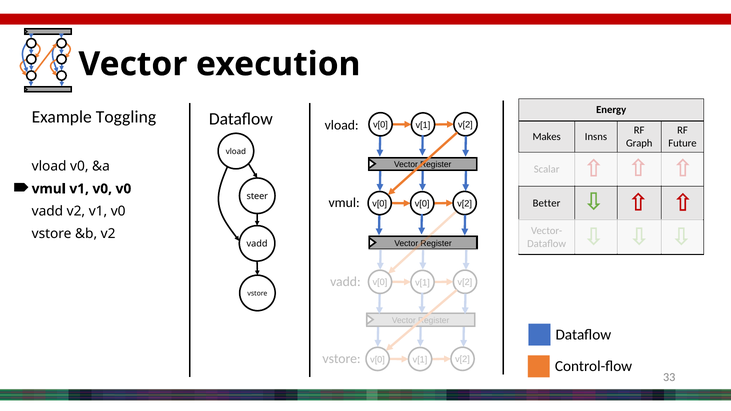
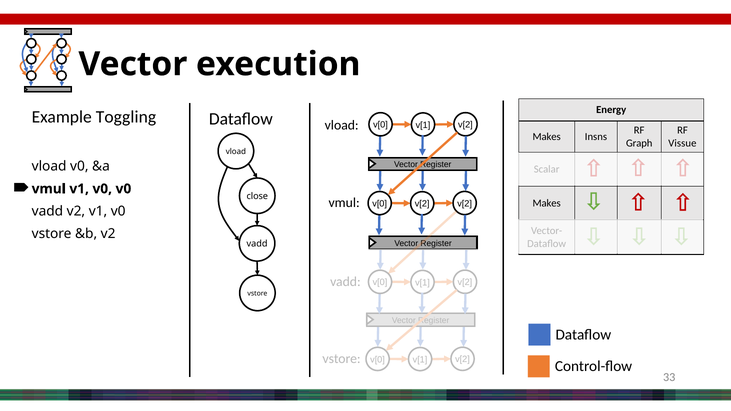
Future: Future -> Vissue
steer: steer -> close
Better at (547, 203): Better -> Makes
v[0 at (422, 204): v[0 -> v[2
